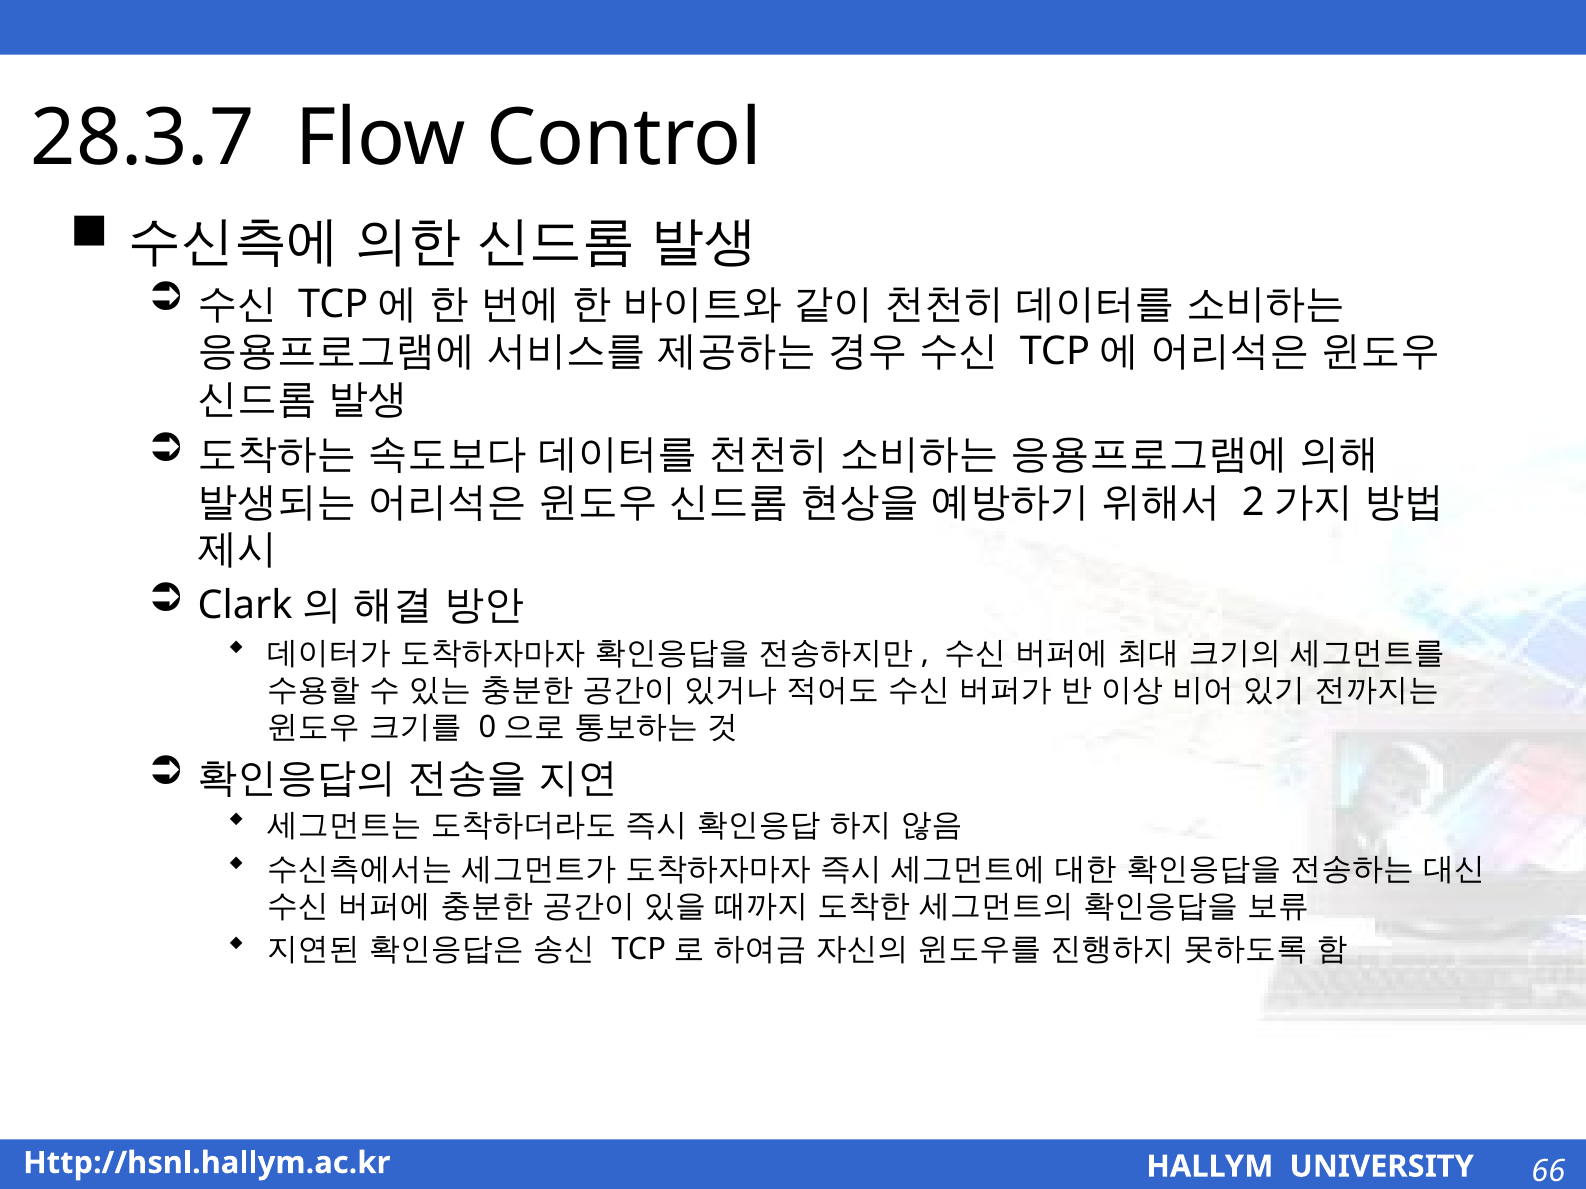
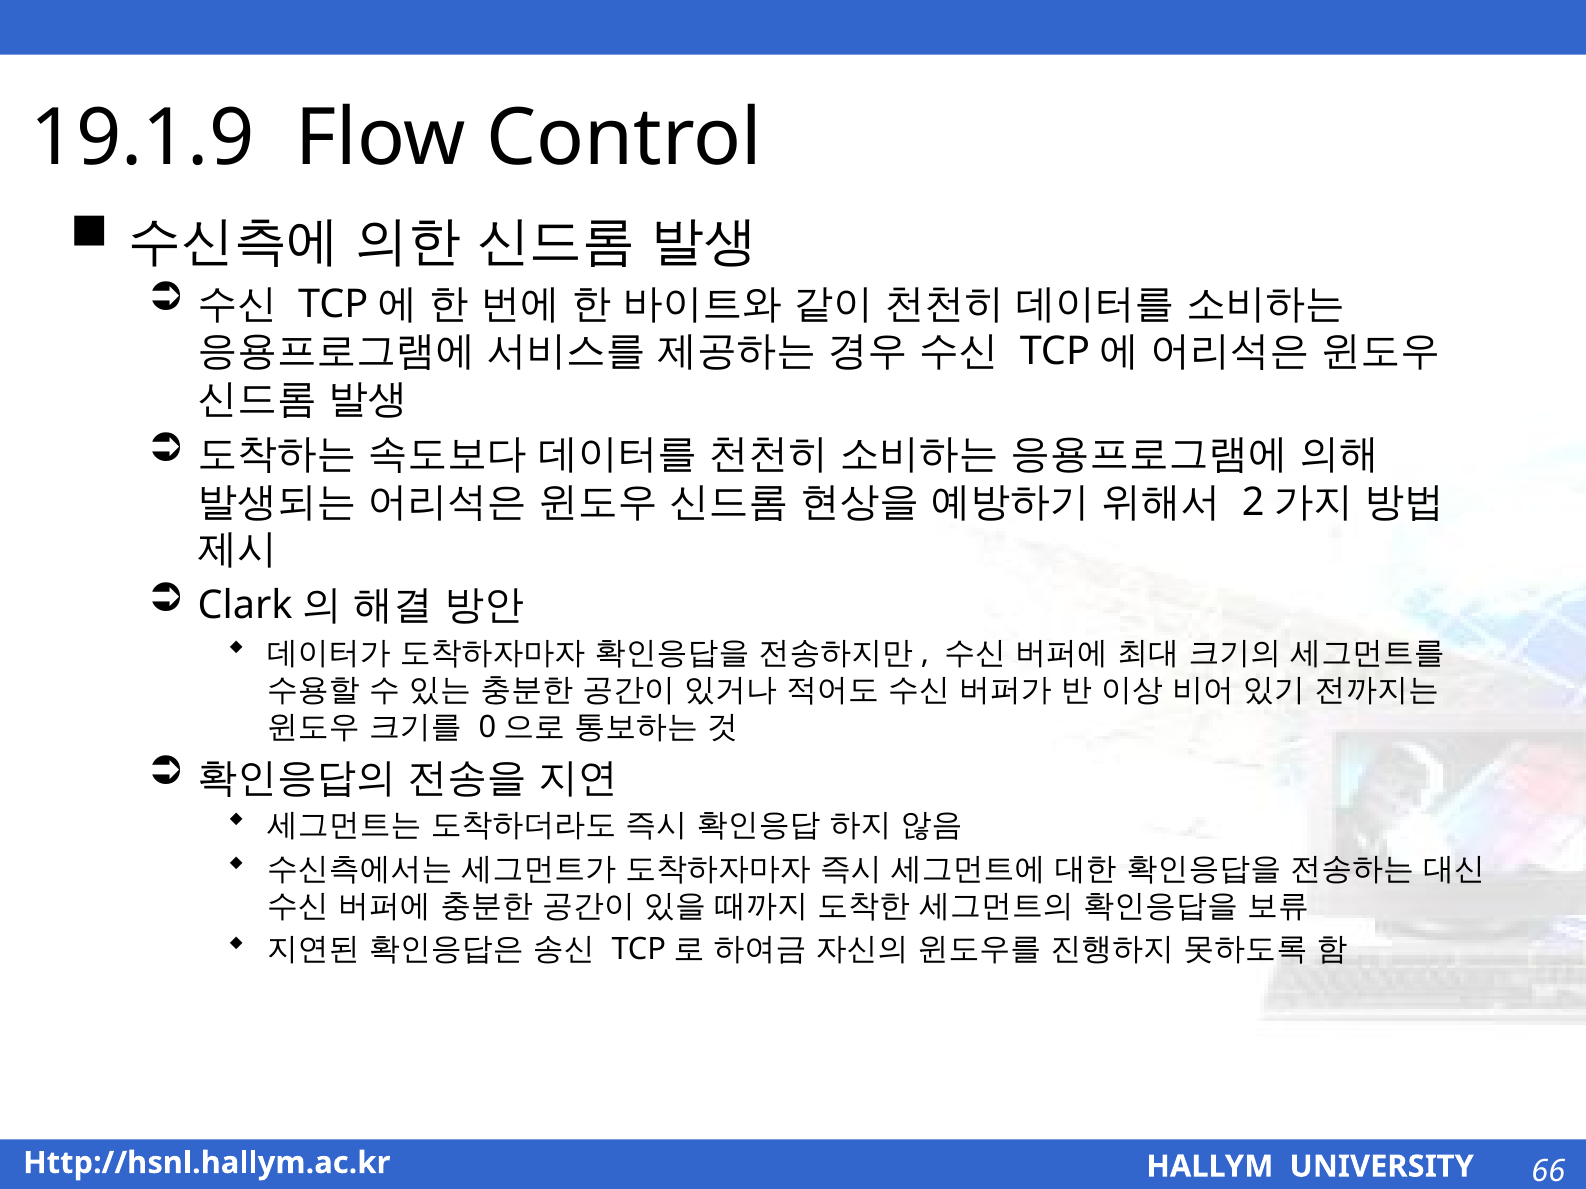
28.3.7: 28.3.7 -> 19.1.9
